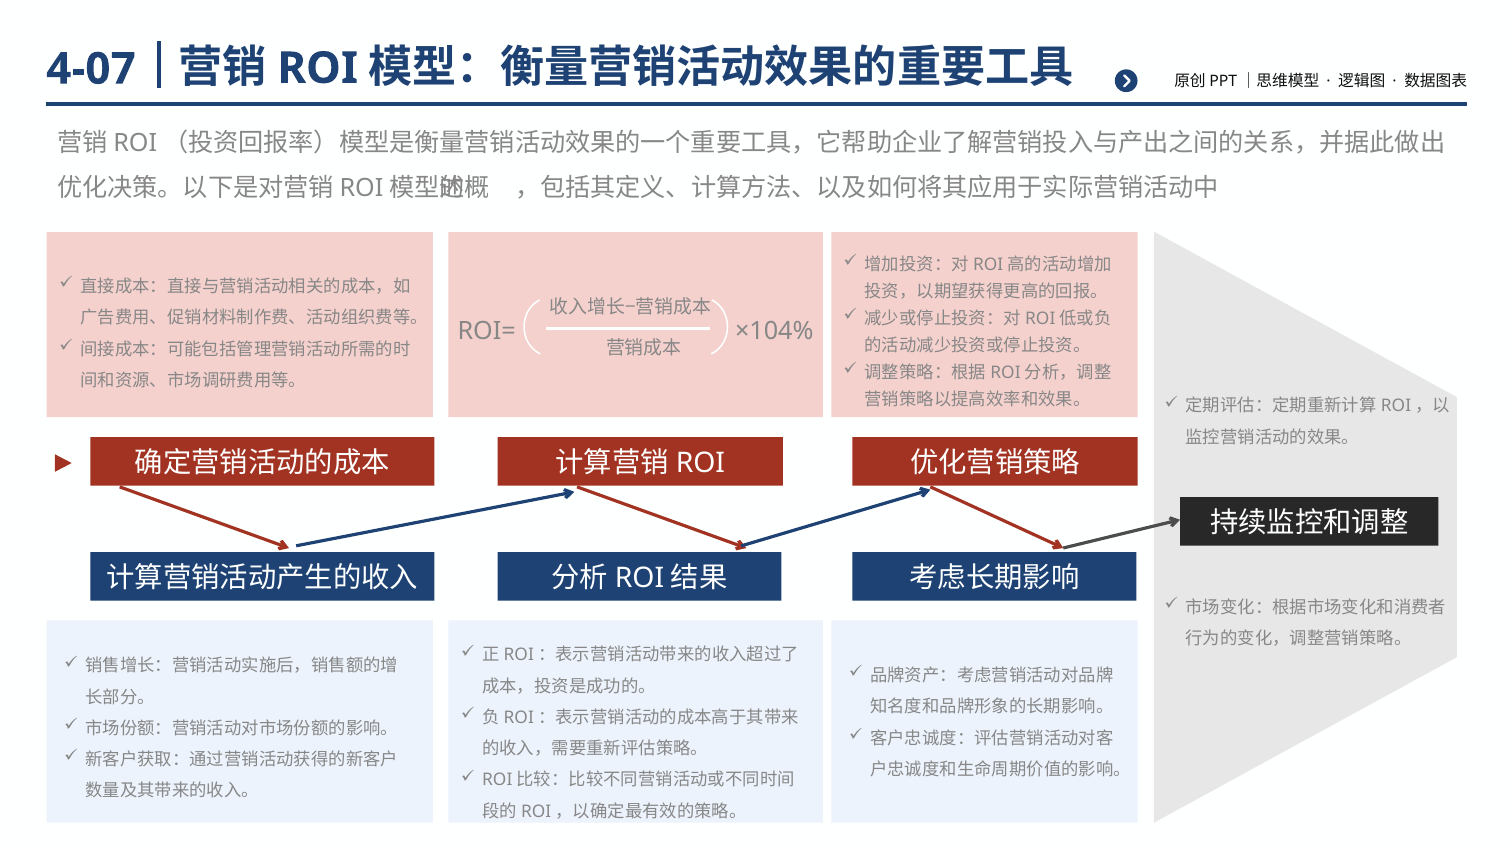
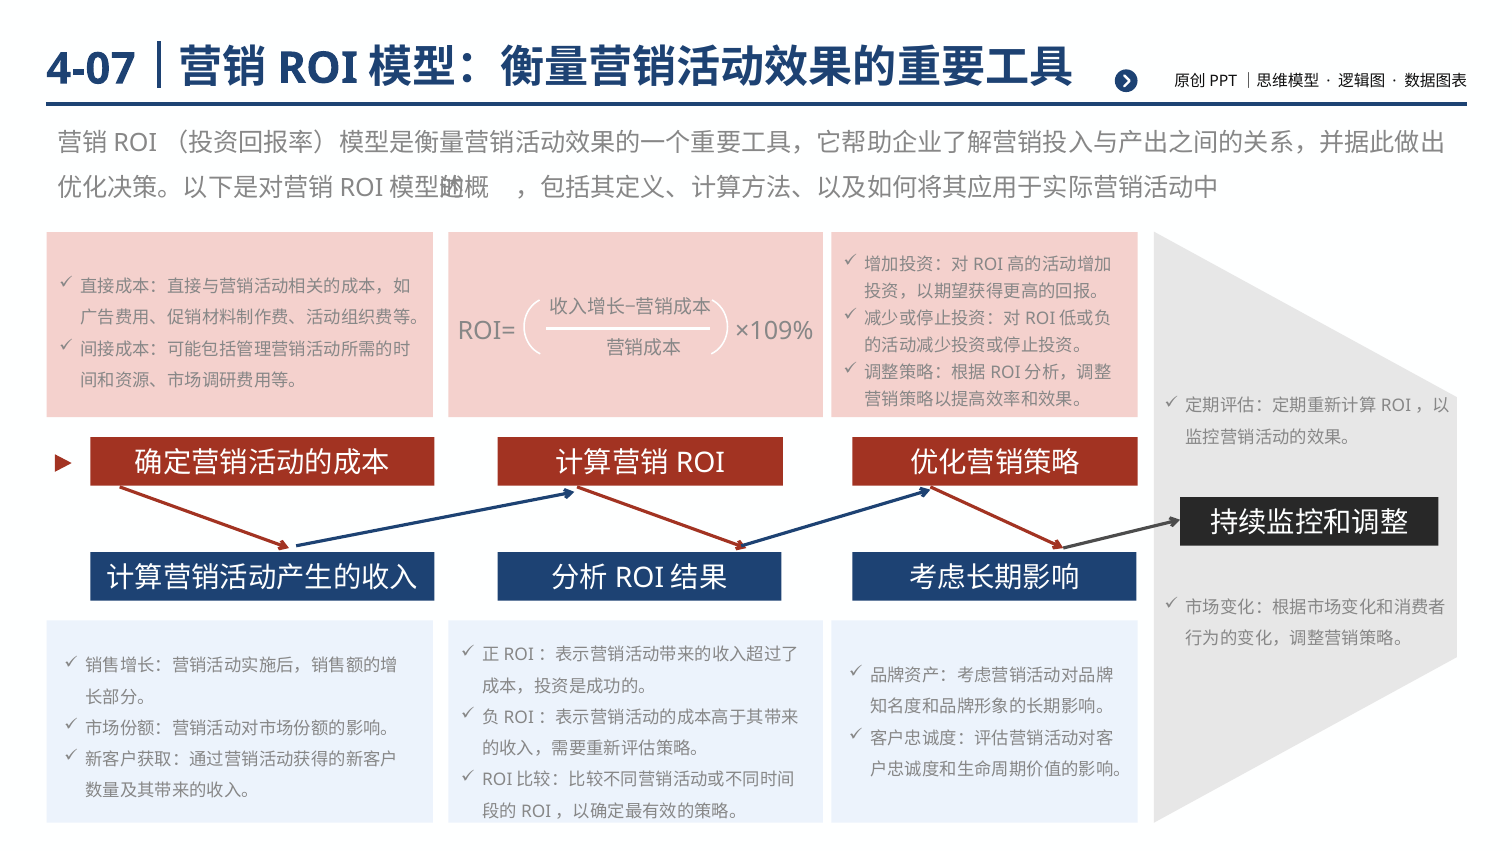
×104%: ×104% -> ×109%
